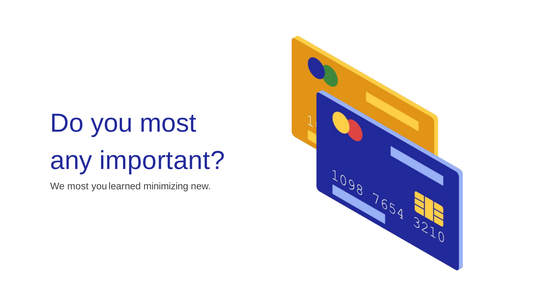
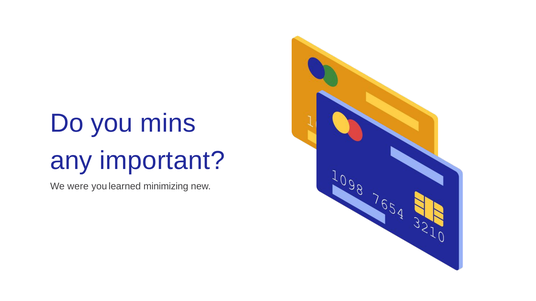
you most: most -> mins
We most: most -> were
